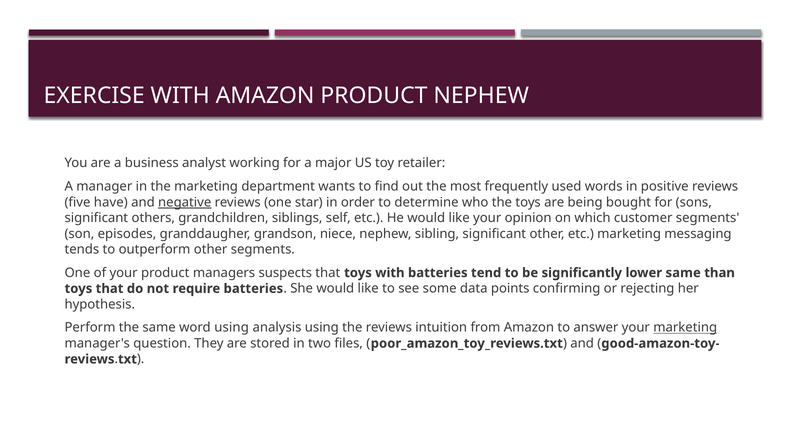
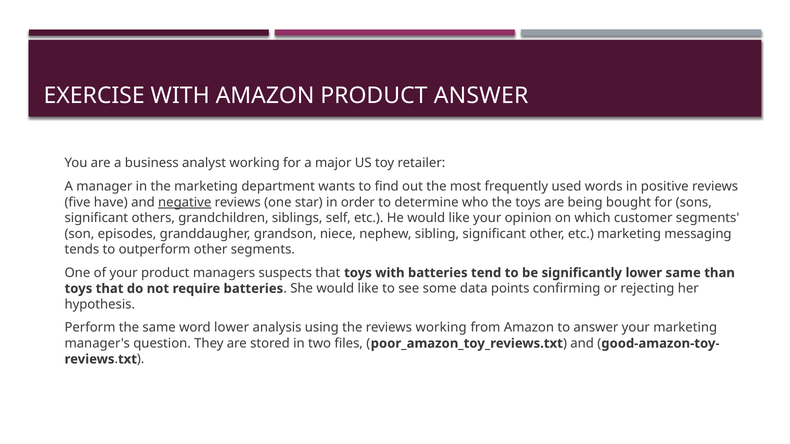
PRODUCT NEPHEW: NEPHEW -> ANSWER
word using: using -> lower
reviews intuition: intuition -> working
marketing at (685, 328) underline: present -> none
